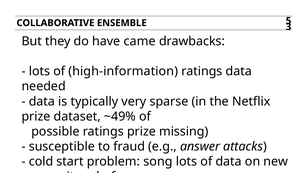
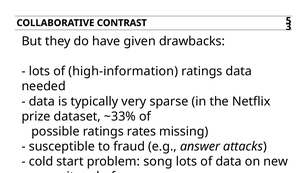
ENSEMBLE: ENSEMBLE -> CONTRAST
came: came -> given
~49%: ~49% -> ~33%
ratings prize: prize -> rates
